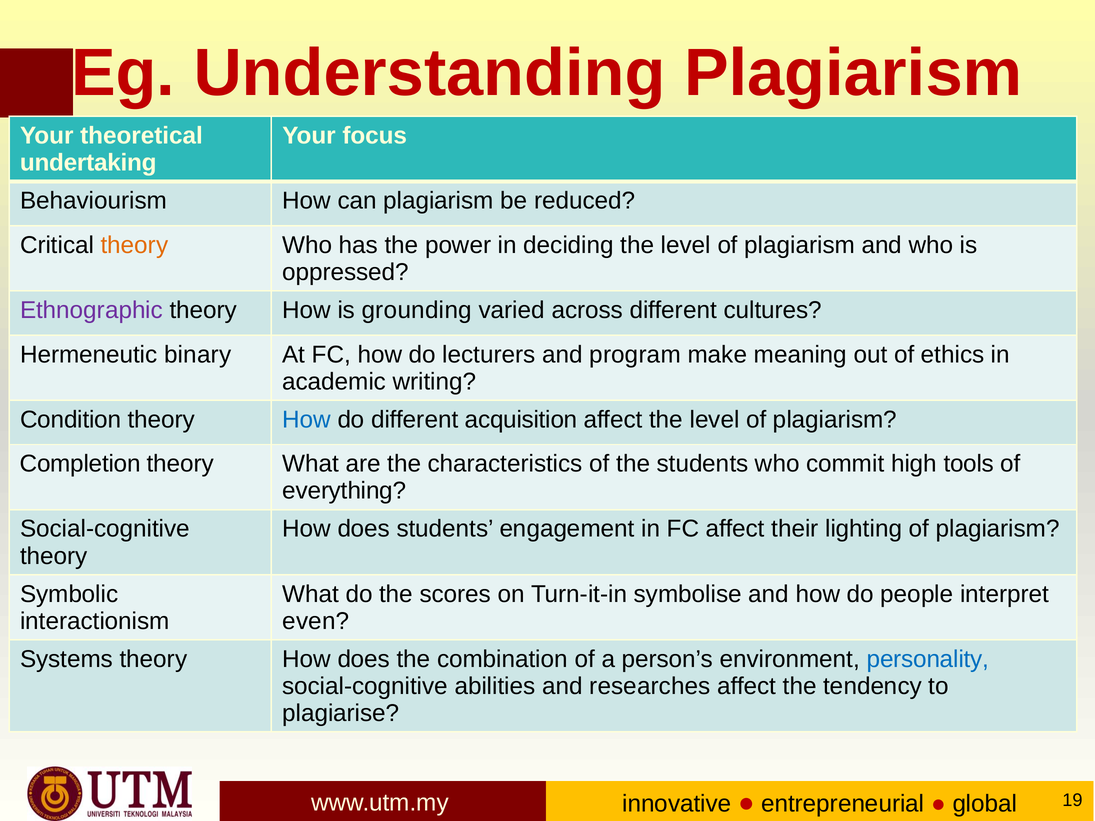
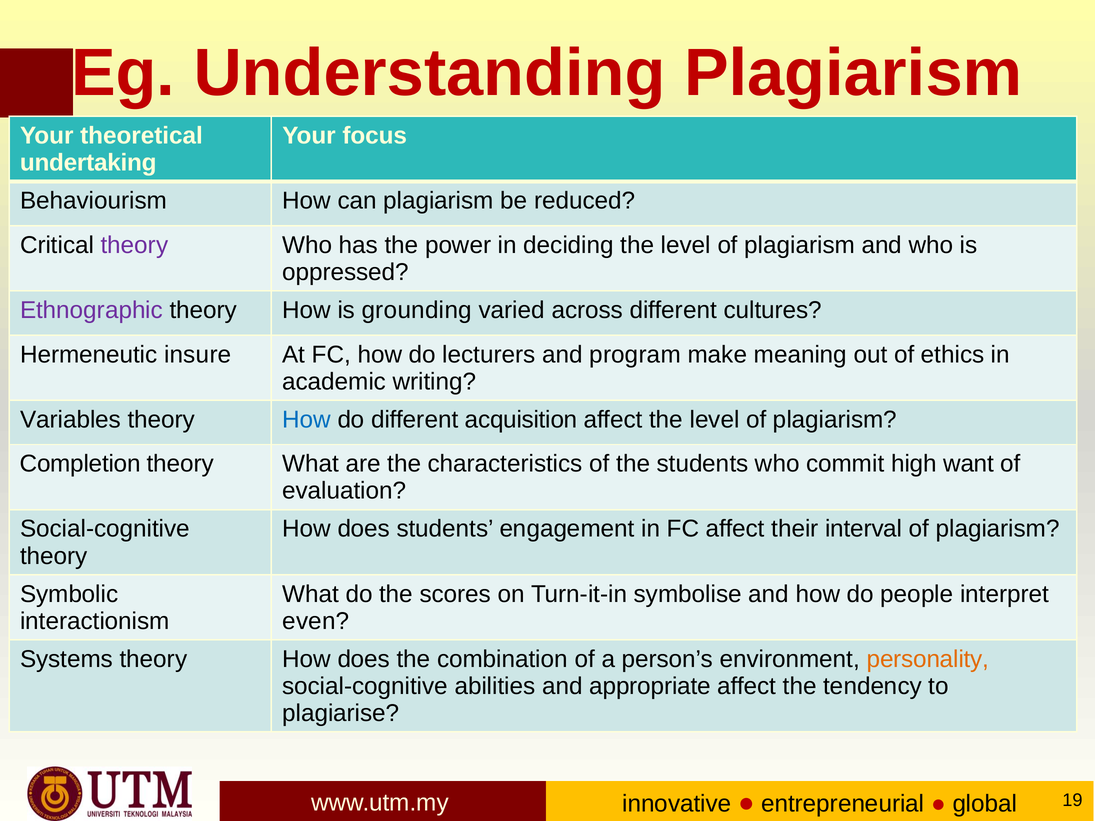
theory at (134, 245) colour: orange -> purple
binary: binary -> insure
Condition: Condition -> Variables
tools: tools -> want
everything: everything -> evaluation
lighting: lighting -> interval
personality colour: blue -> orange
researches: researches -> appropriate
